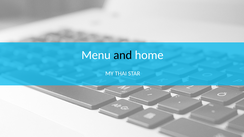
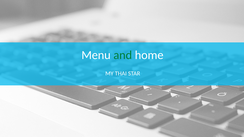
and colour: black -> green
